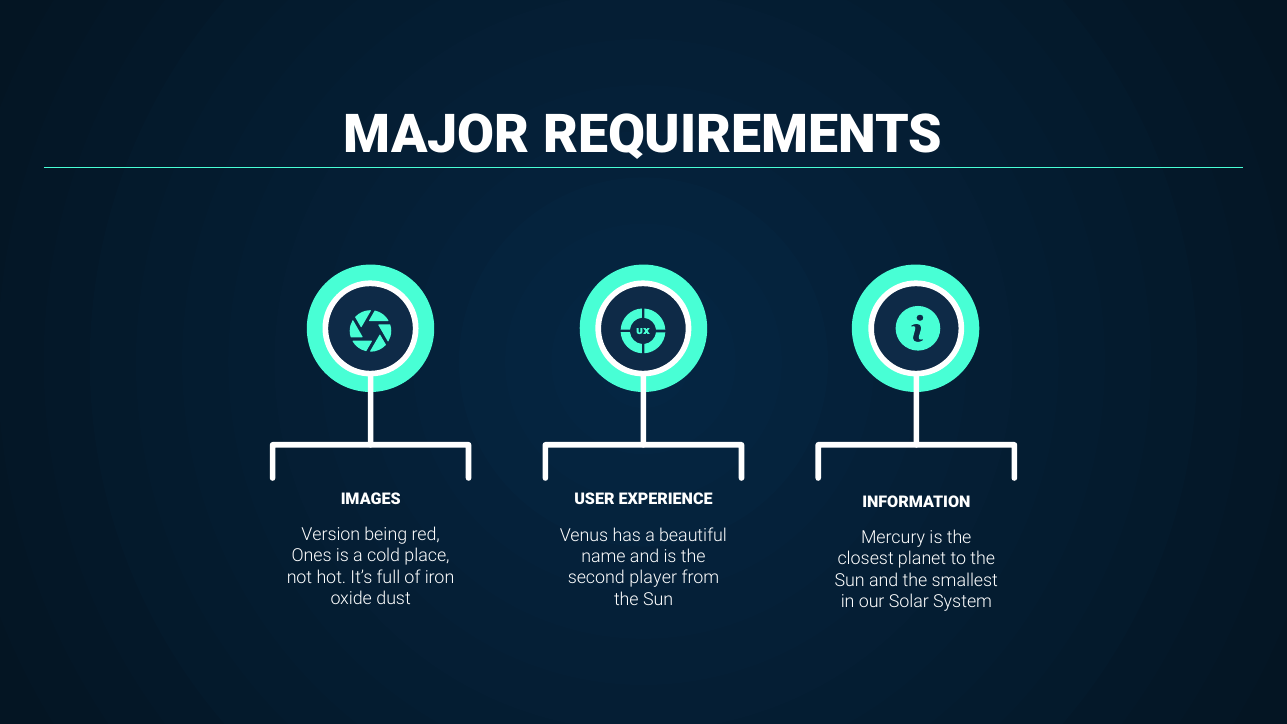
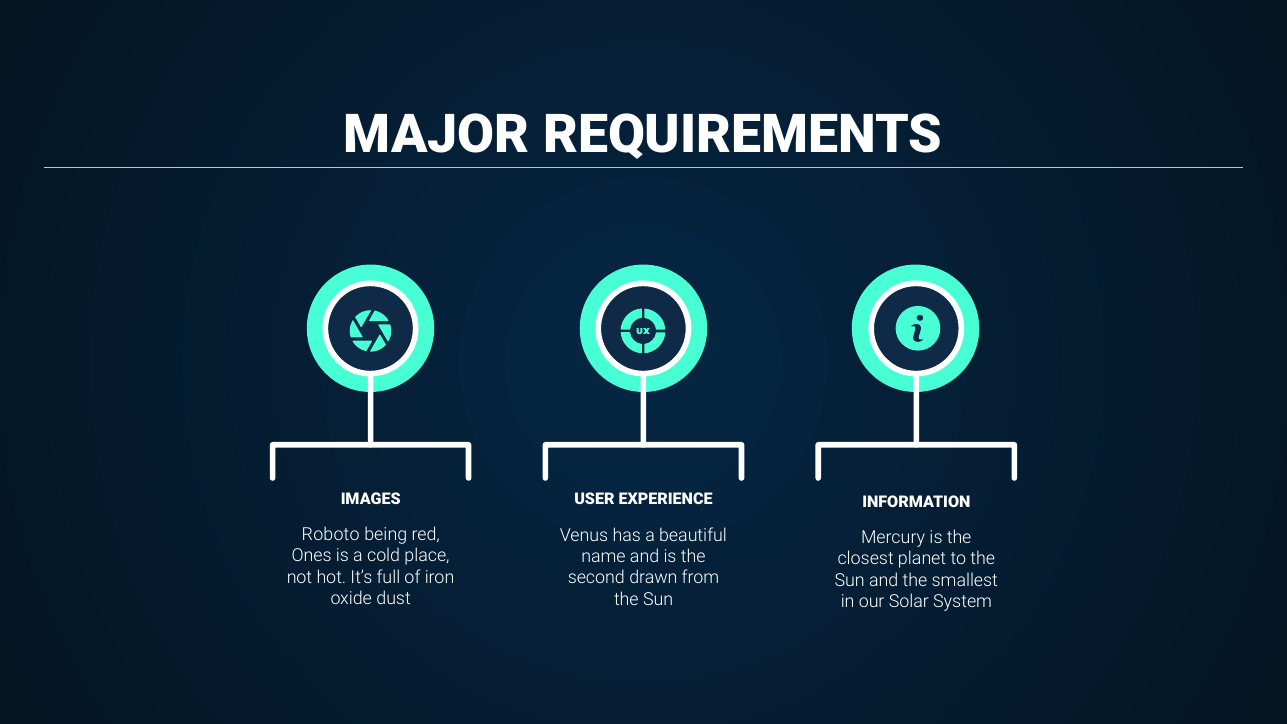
Version: Version -> Roboto
player: player -> drawn
